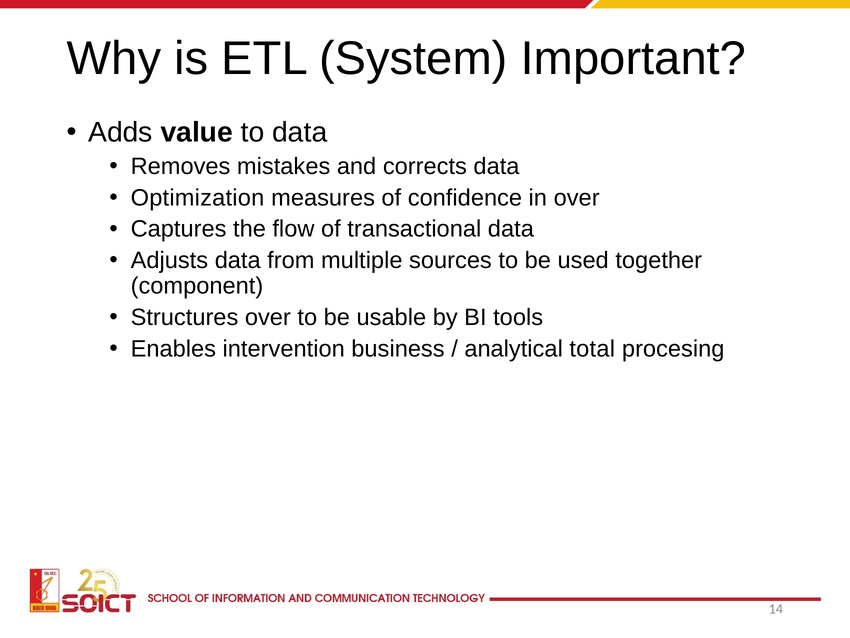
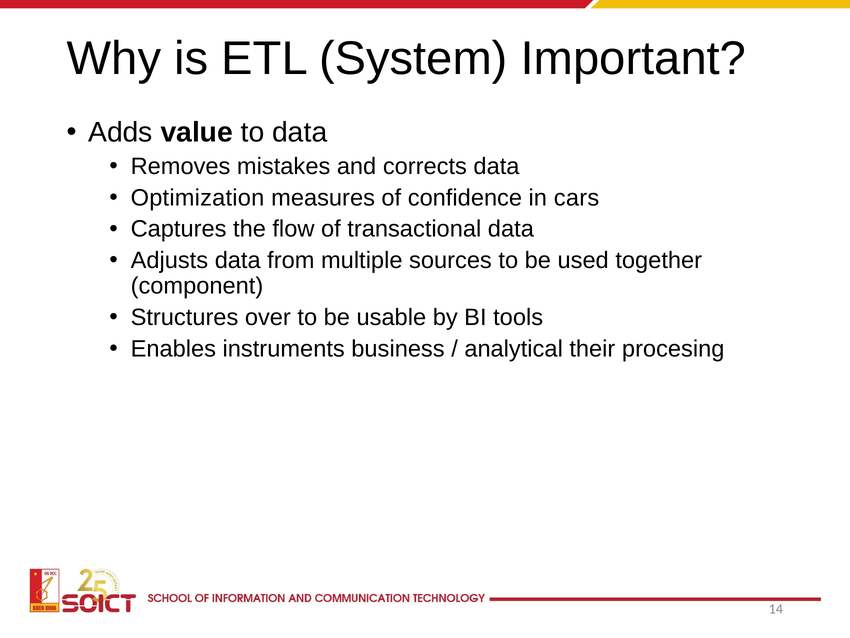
in over: over -> cars
intervention: intervention -> instruments
total: total -> their
